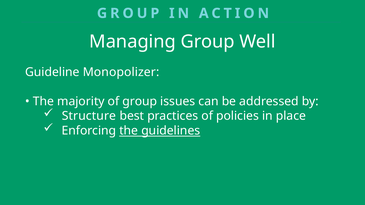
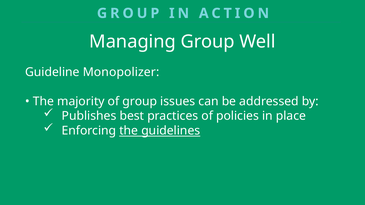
Structure: Structure -> Publishes
